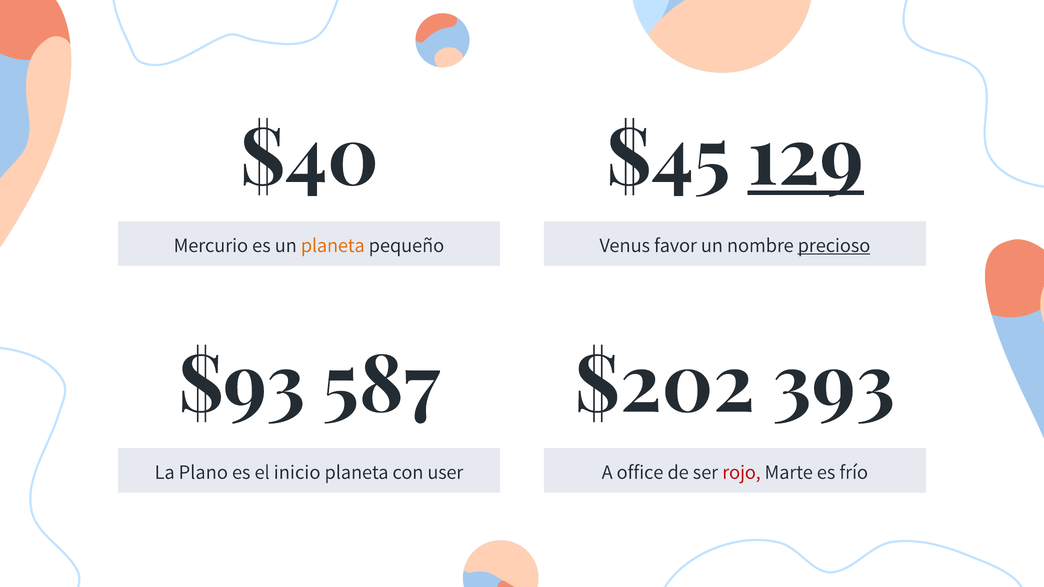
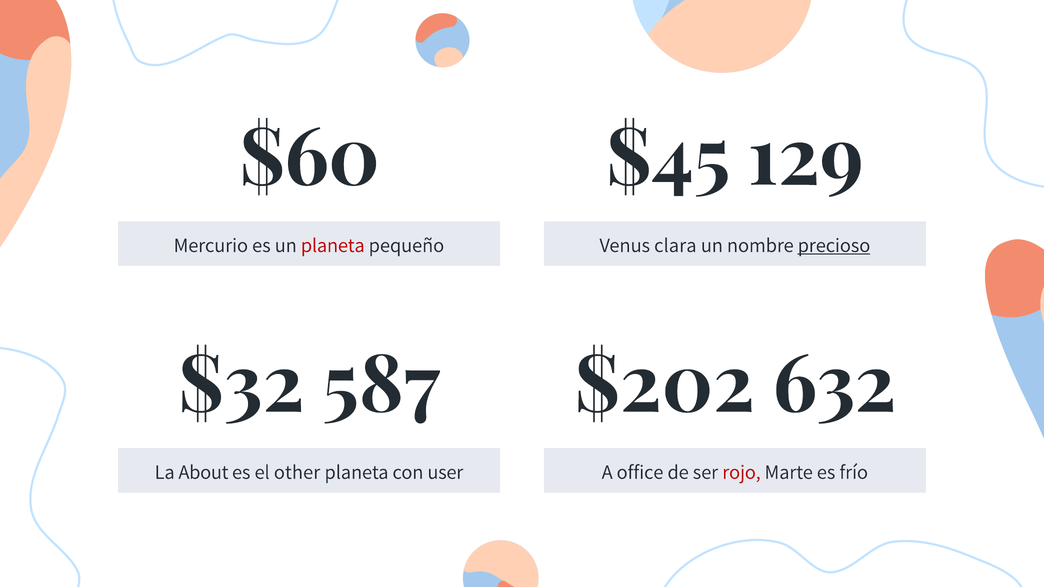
$40: $40 -> $60
129 underline: present -> none
planeta at (333, 245) colour: orange -> red
favor: favor -> clara
$93: $93 -> $32
393: 393 -> 632
Plano: Plano -> About
inicio: inicio -> other
